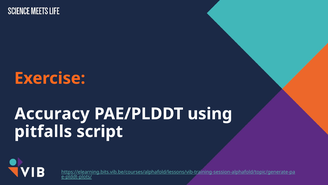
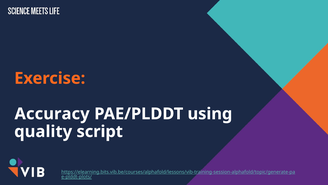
pitfalls: pitfalls -> quality
